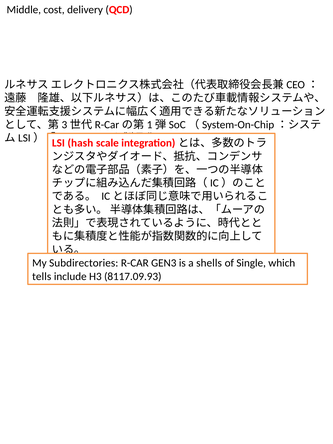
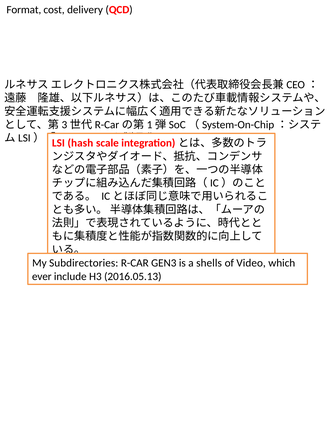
Middle: Middle -> Format
Single: Single -> Video
tells: tells -> ever
8117.09.93: 8117.09.93 -> 2016.05.13
